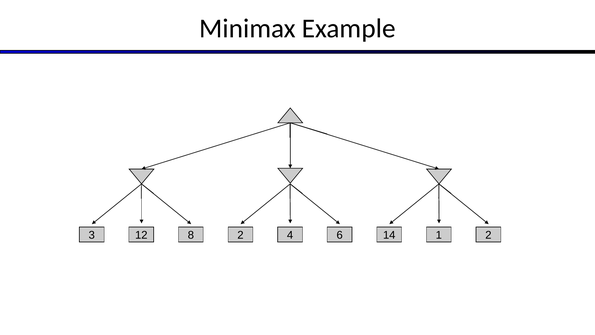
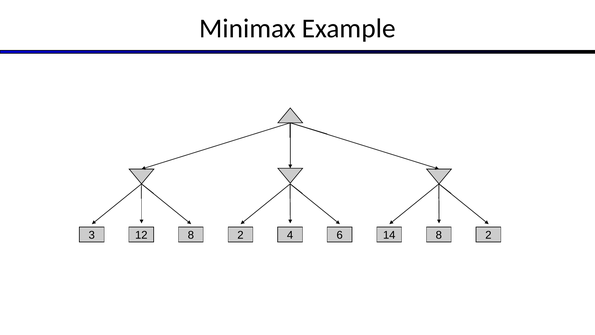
8 1: 1 -> 8
